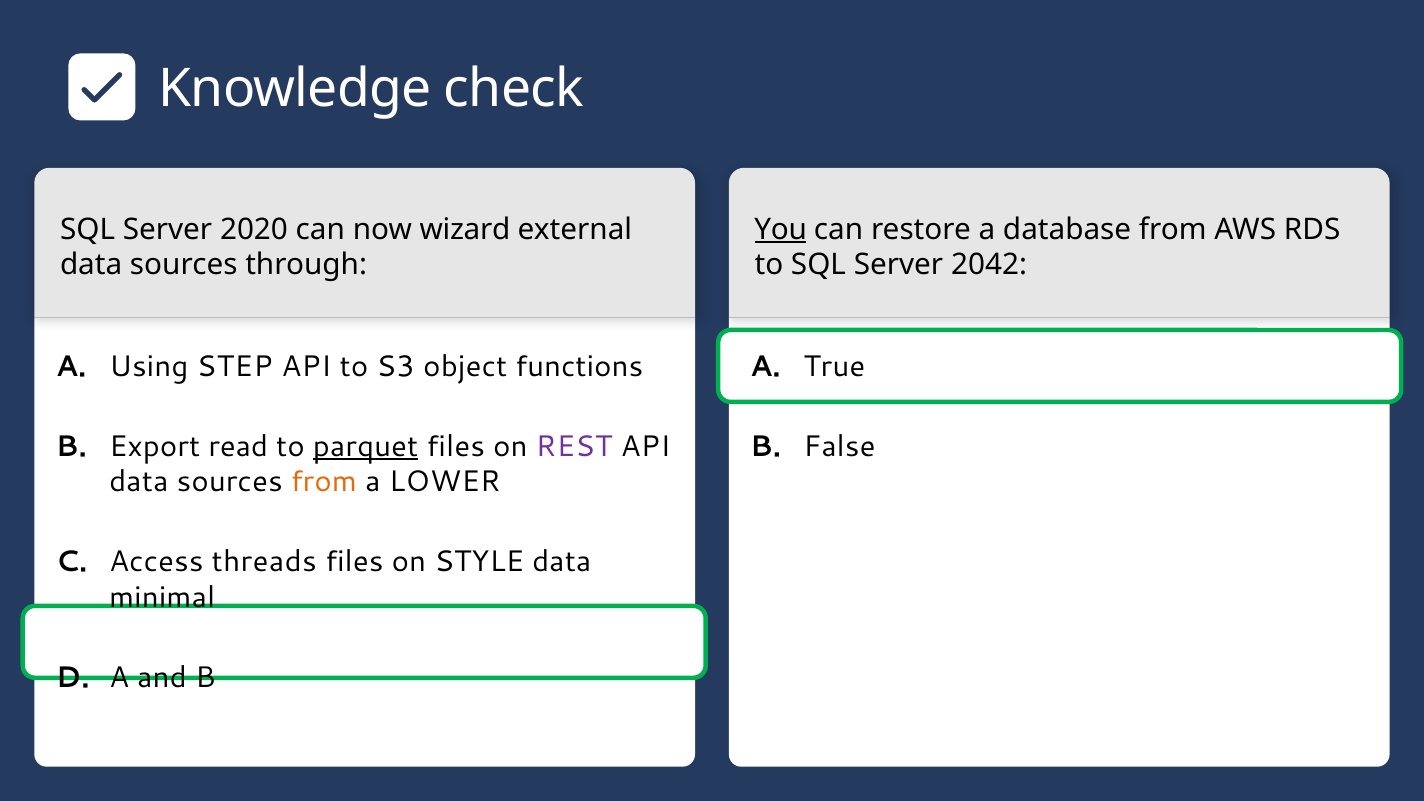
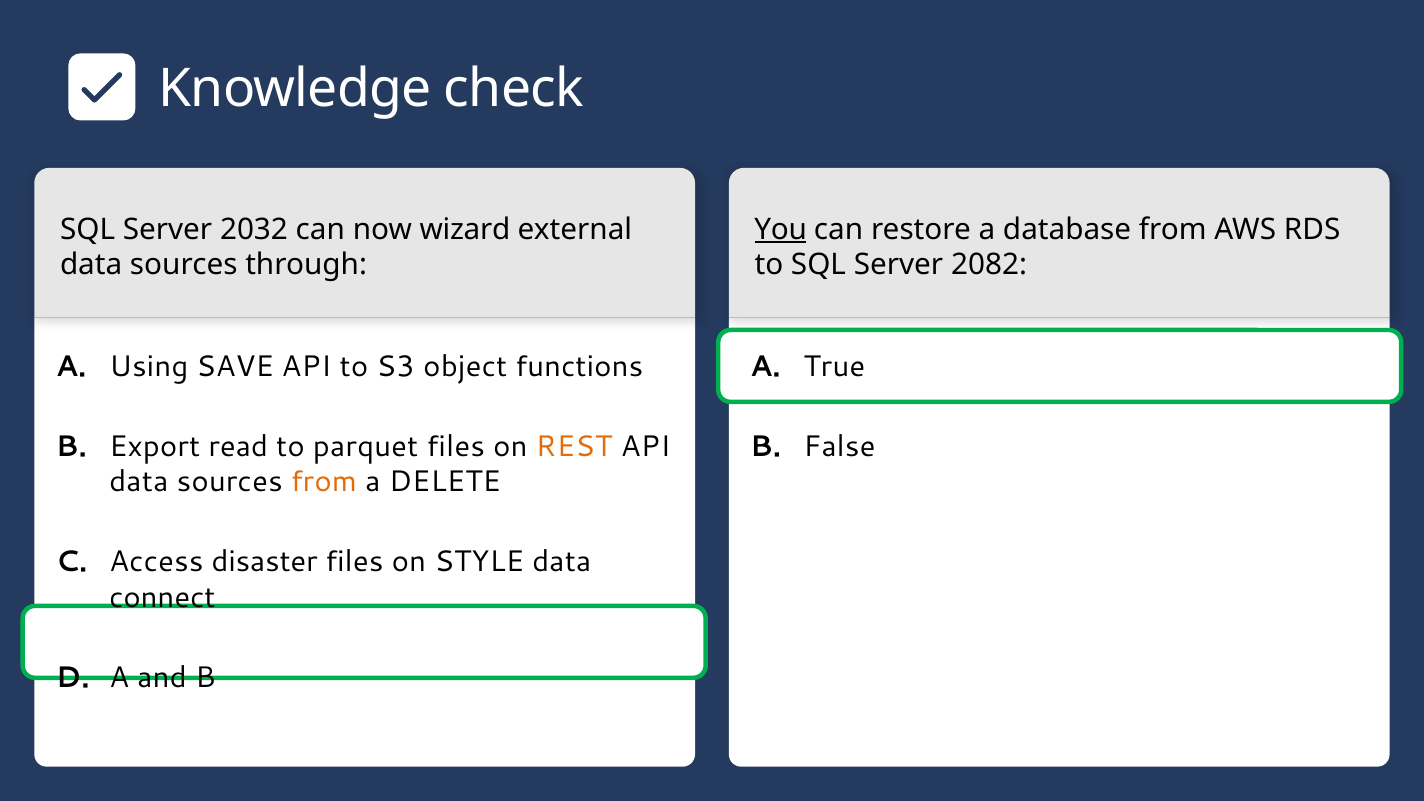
2020: 2020 -> 2032
2042: 2042 -> 2082
STEP: STEP -> SAVE
parquet underline: present -> none
REST colour: purple -> orange
LOWER: LOWER -> DELETE
threads: threads -> disaster
minimal: minimal -> connect
